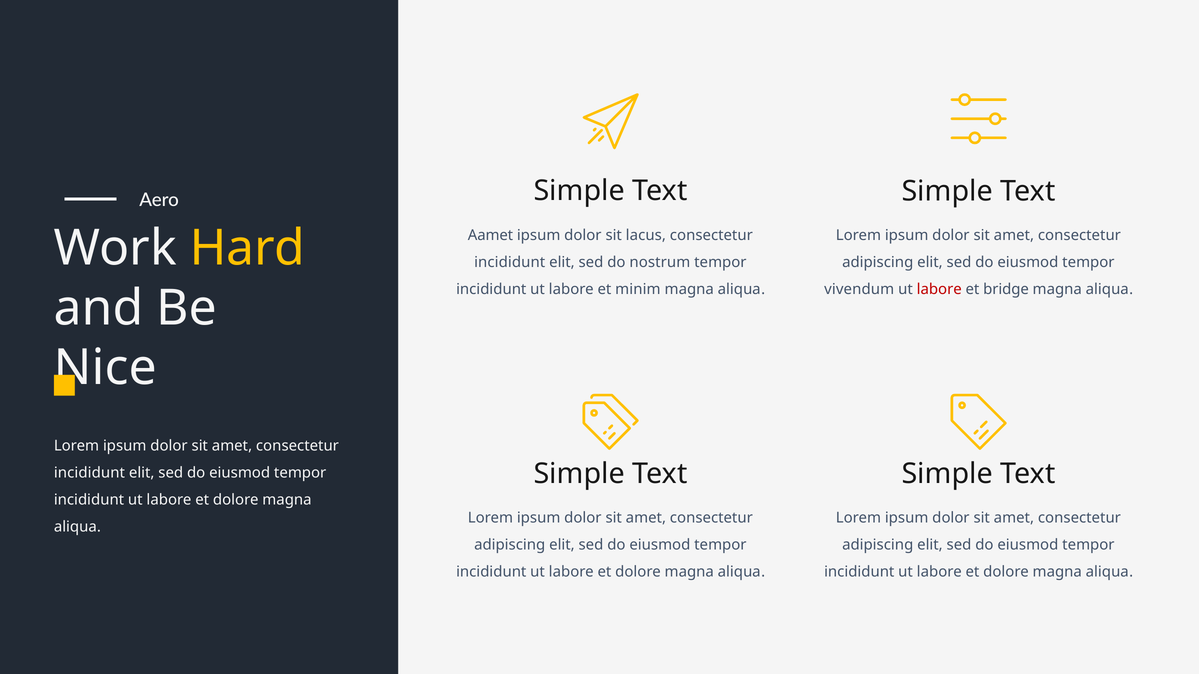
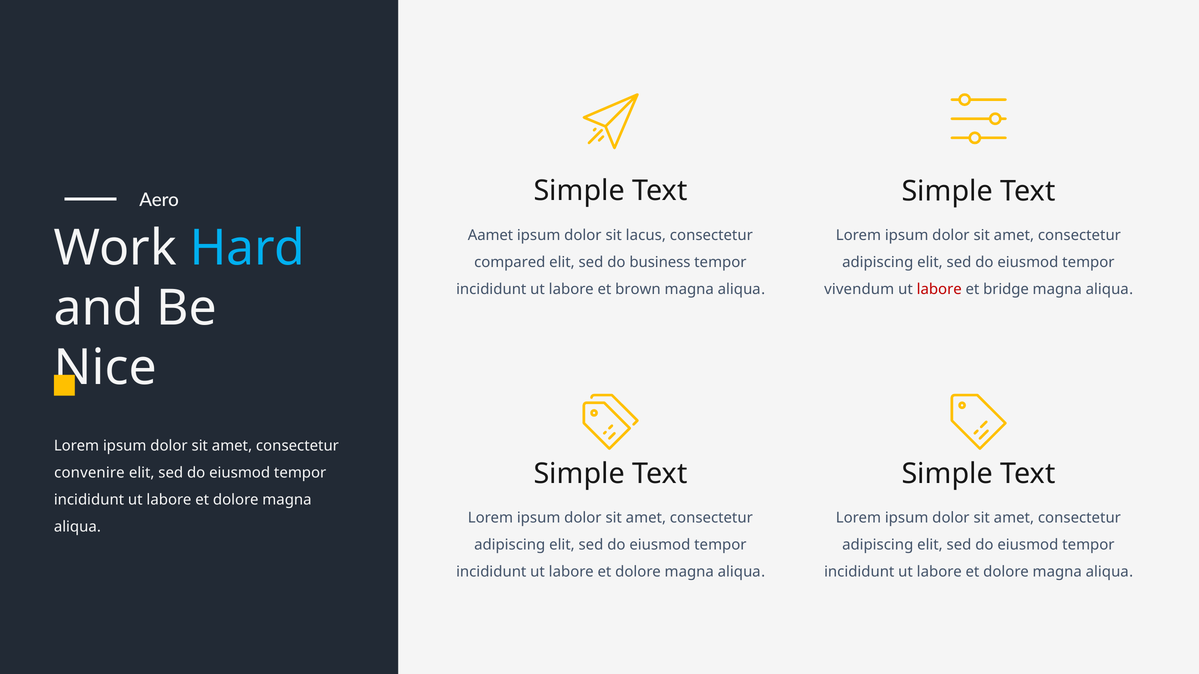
Hard colour: yellow -> light blue
incididunt at (510, 262): incididunt -> compared
nostrum: nostrum -> business
minim: minim -> brown
incididunt at (89, 473): incididunt -> convenire
